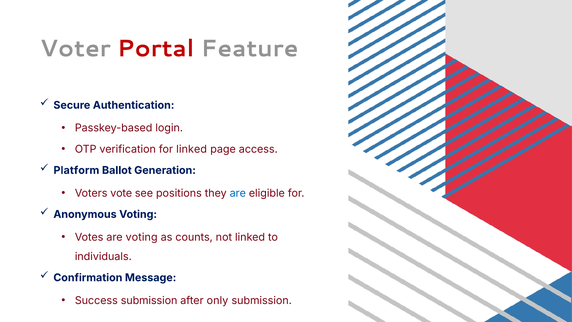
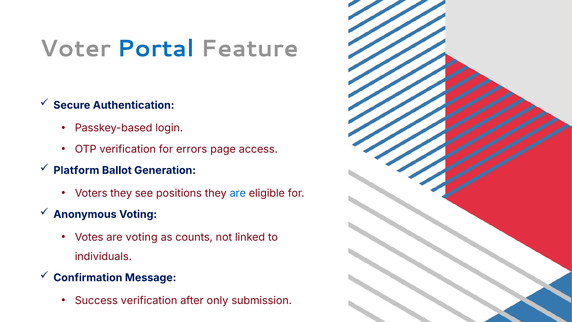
Portal colour: red -> blue
for linked: linked -> errors
Voters vote: vote -> they
Success submission: submission -> verification
